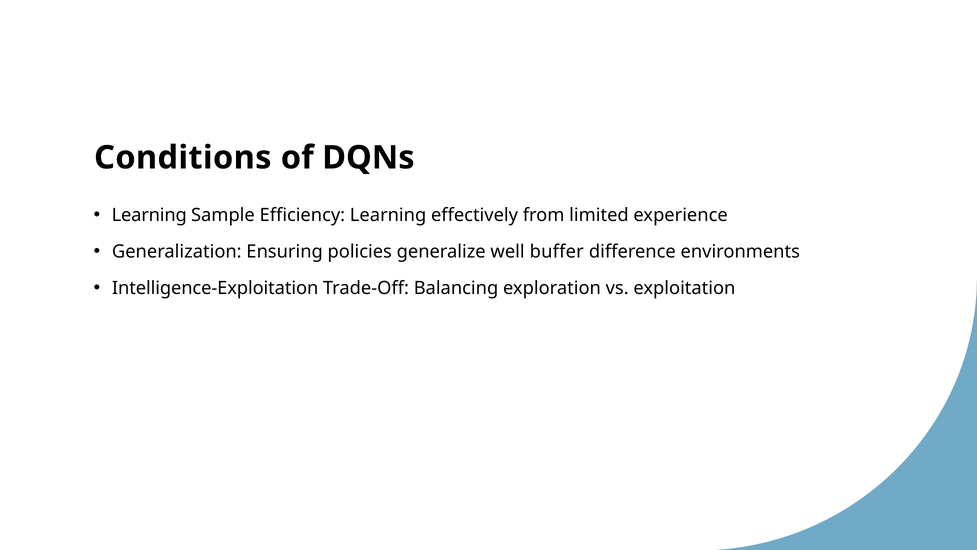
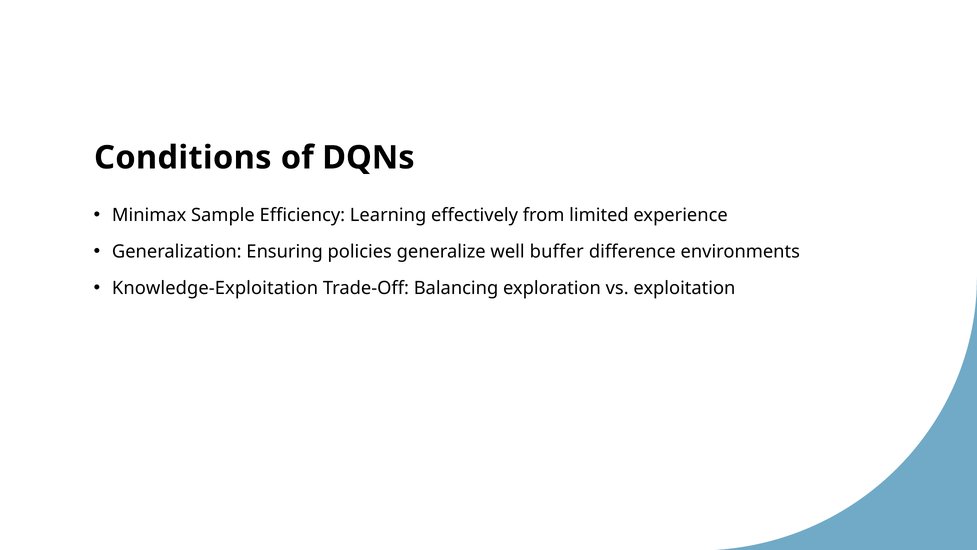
Learning at (149, 215): Learning -> Minimax
Intelligence-Exploitation: Intelligence-Exploitation -> Knowledge-Exploitation
